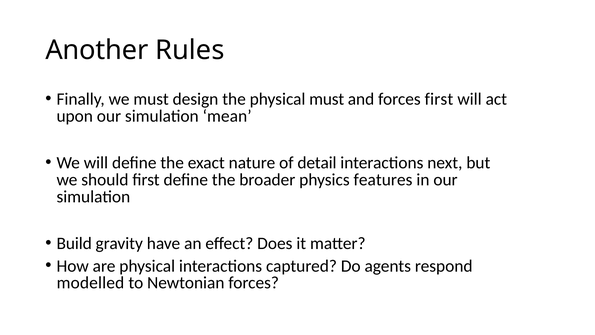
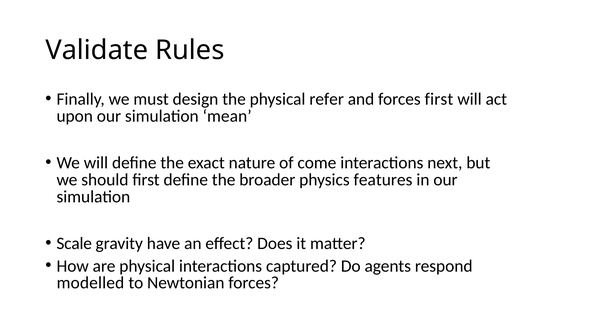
Another: Another -> Validate
physical must: must -> refer
detail: detail -> come
Build: Build -> Scale
